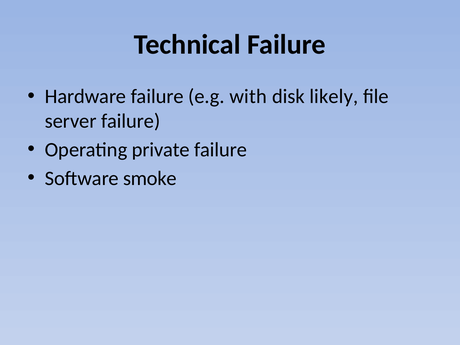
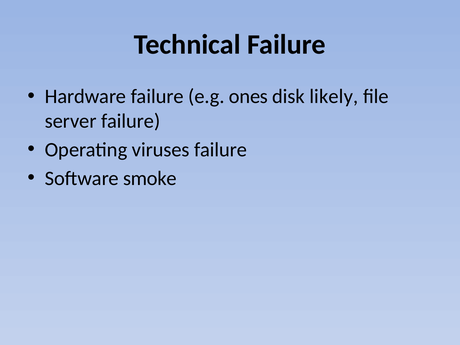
with: with -> ones
private: private -> viruses
